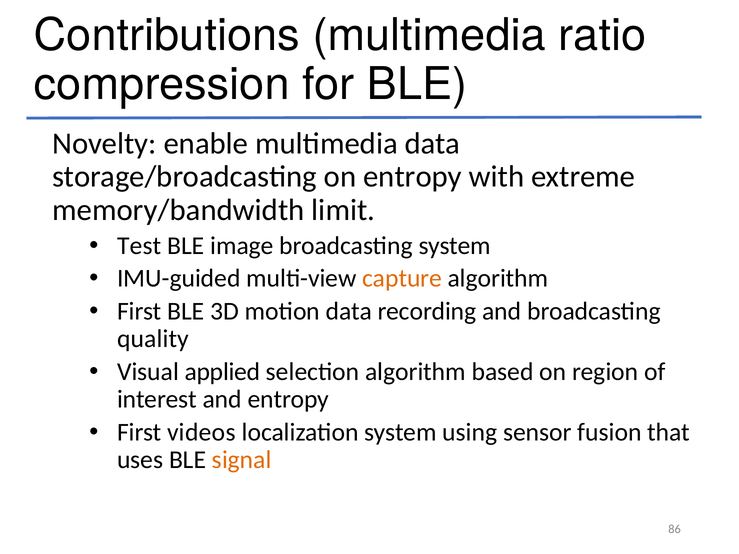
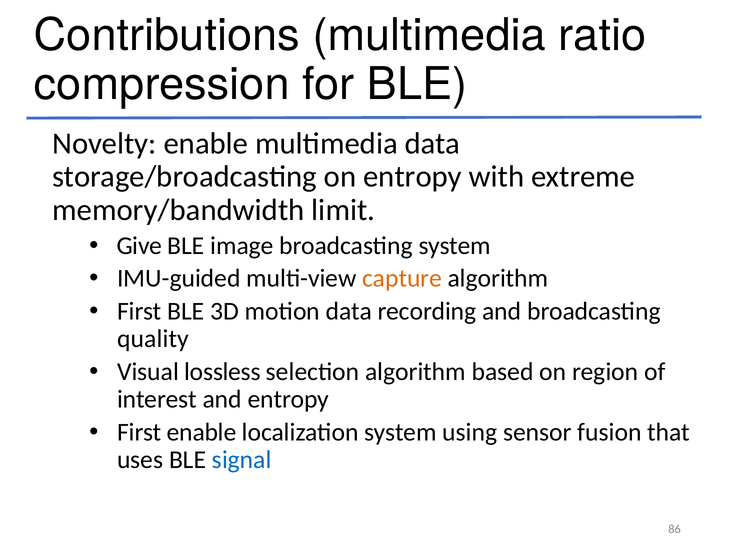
Test: Test -> Give
applied: applied -> lossless
First videos: videos -> enable
signal colour: orange -> blue
